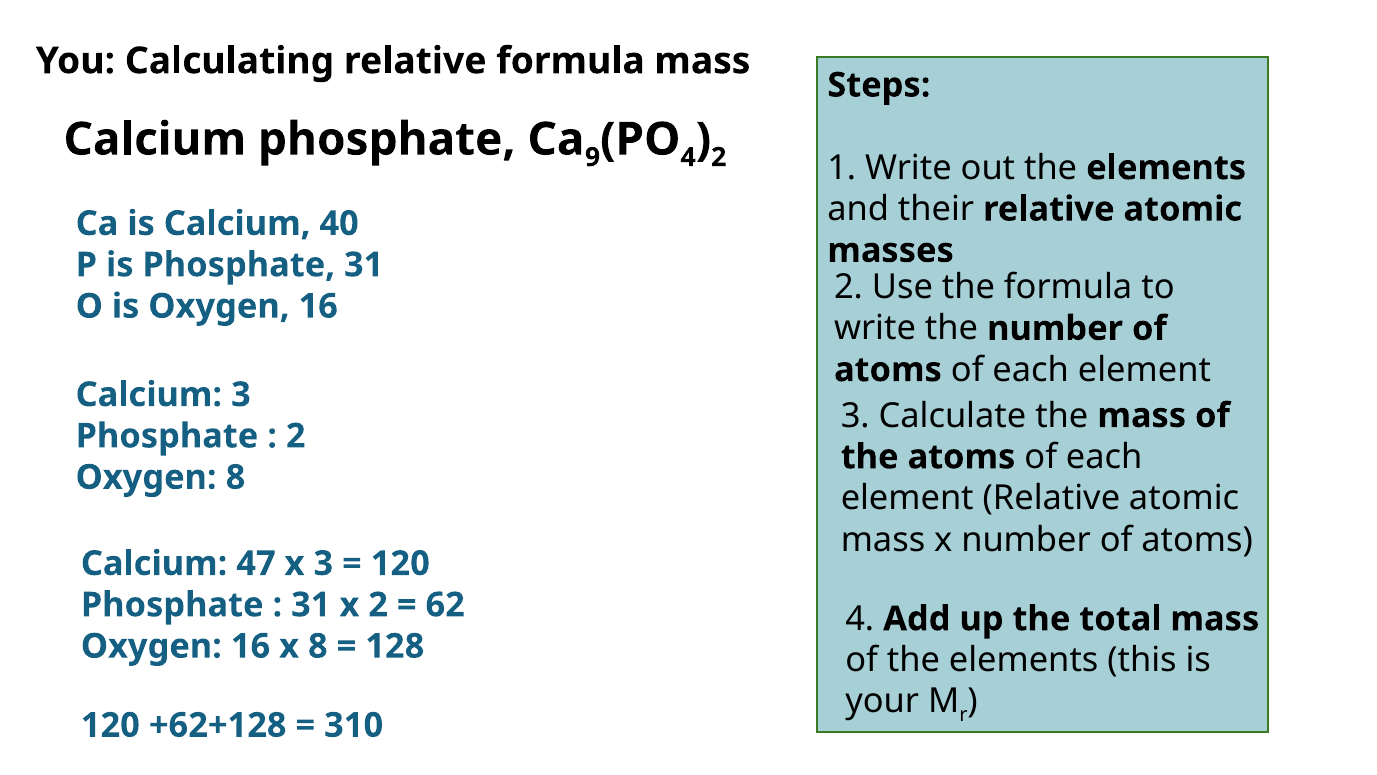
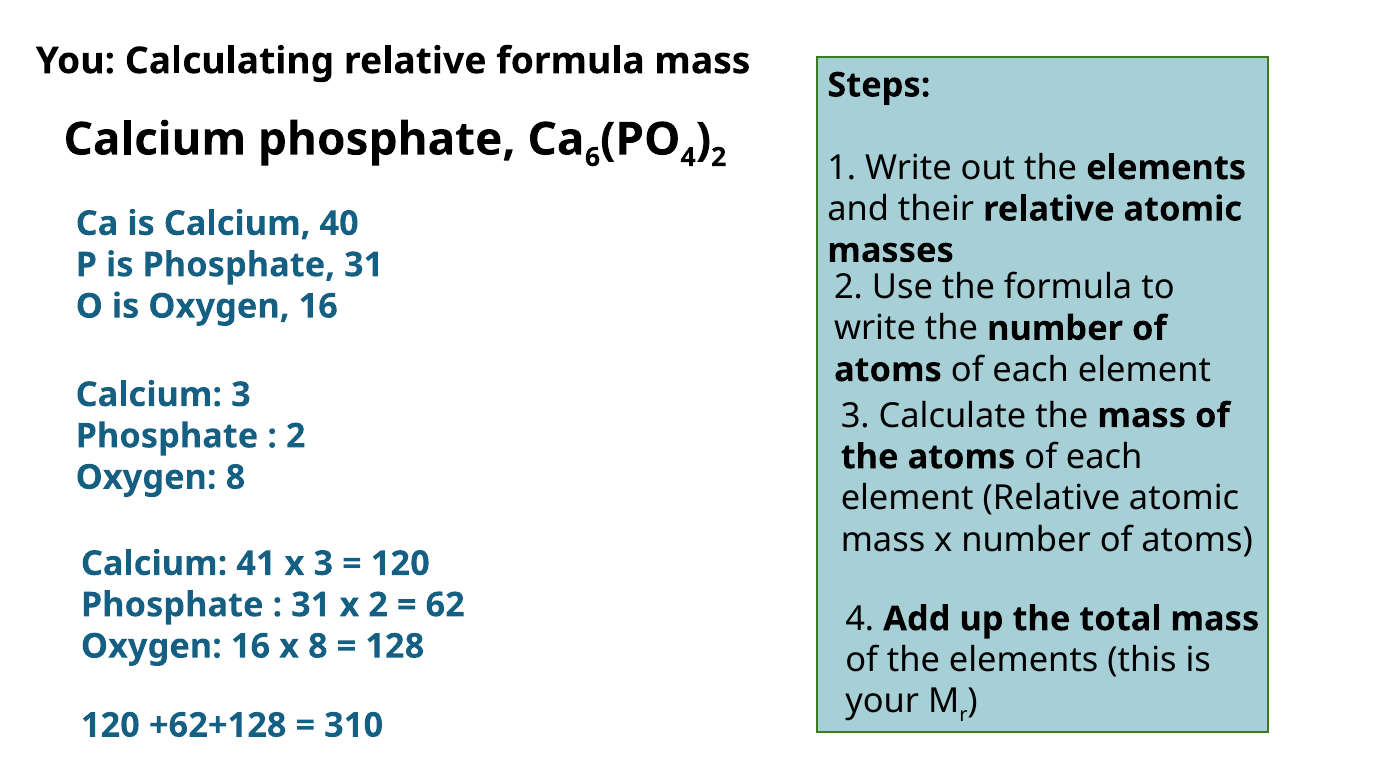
9: 9 -> 6
47: 47 -> 41
